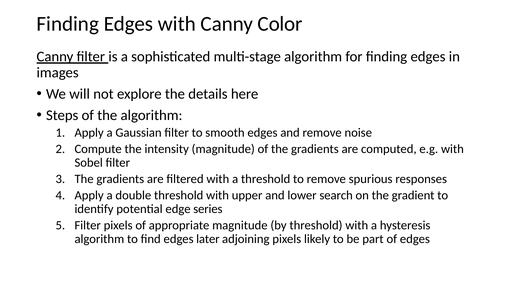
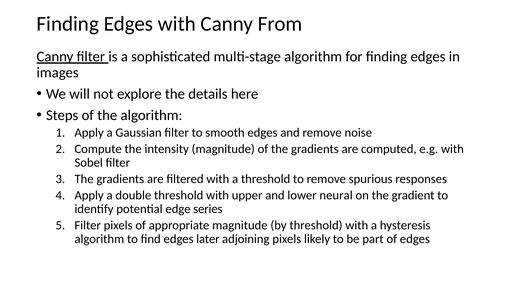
Color: Color -> From
search: search -> neural
